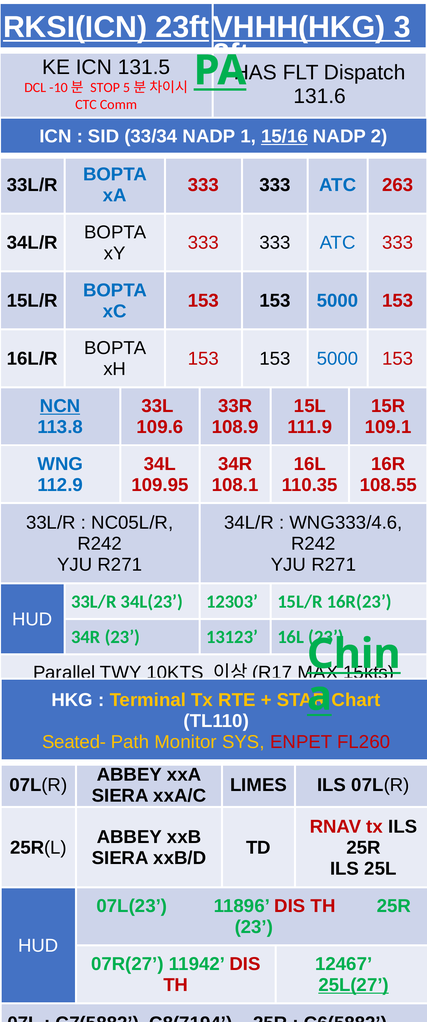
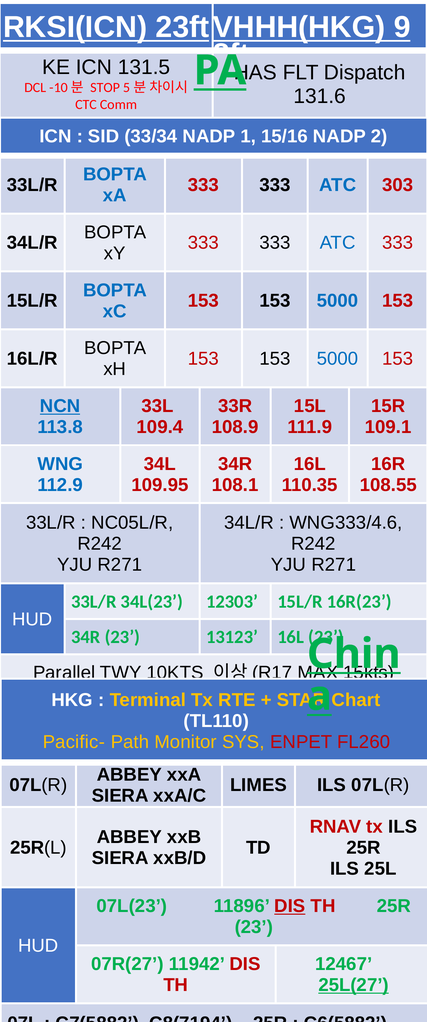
3: 3 -> 9
15/16 underline: present -> none
263: 263 -> 303
109.6: 109.6 -> 109.4
Seated-: Seated- -> Pacific-
DIS at (290, 906) underline: none -> present
